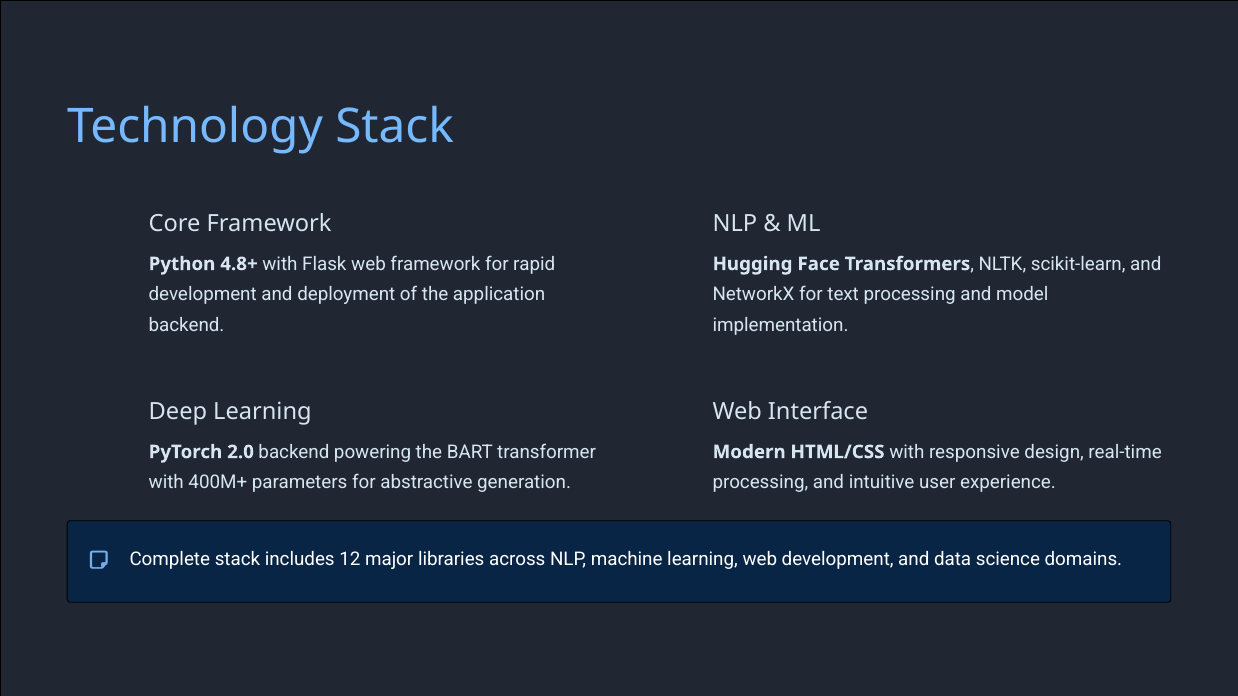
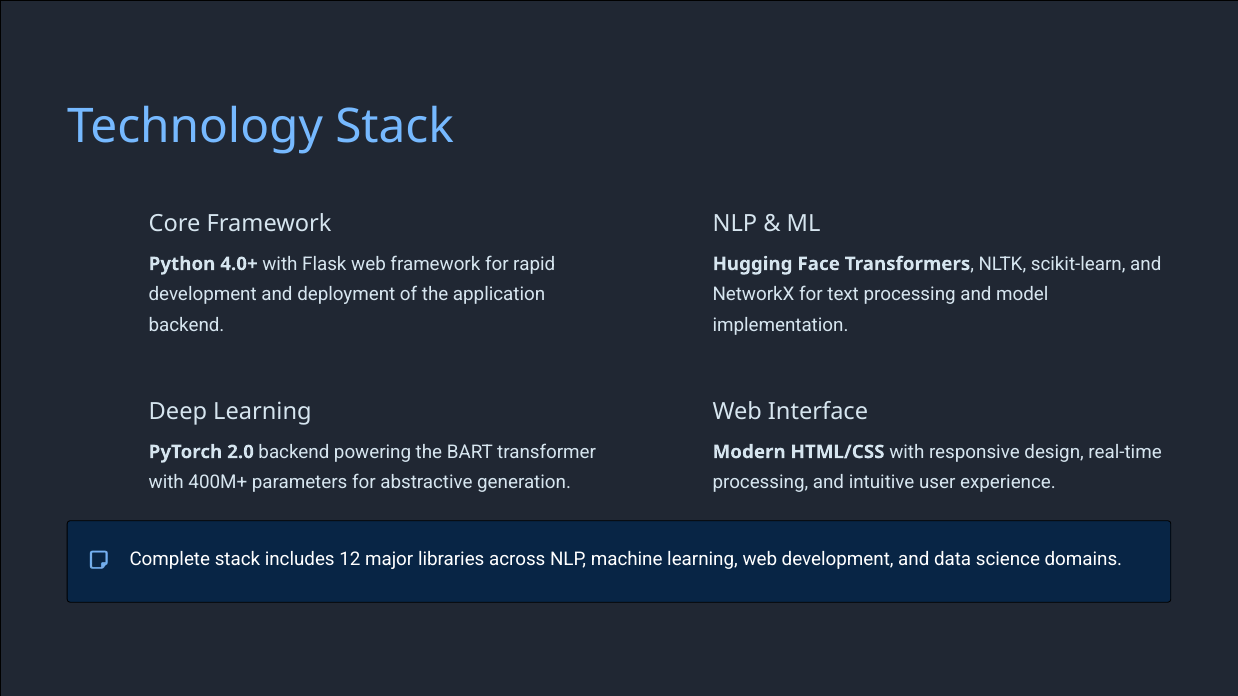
4.8+: 4.8+ -> 4.0+
